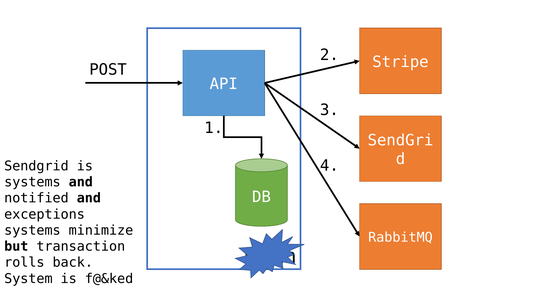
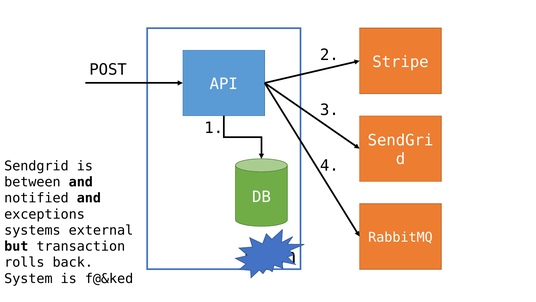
systems at (32, 182): systems -> between
minimize: minimize -> external
